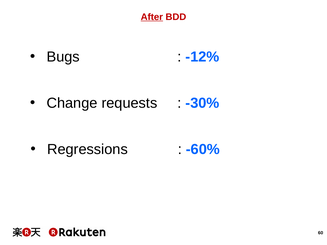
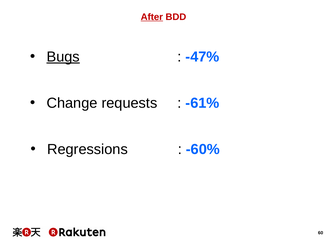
Bugs underline: none -> present
-12%: -12% -> -47%
-30%: -30% -> -61%
